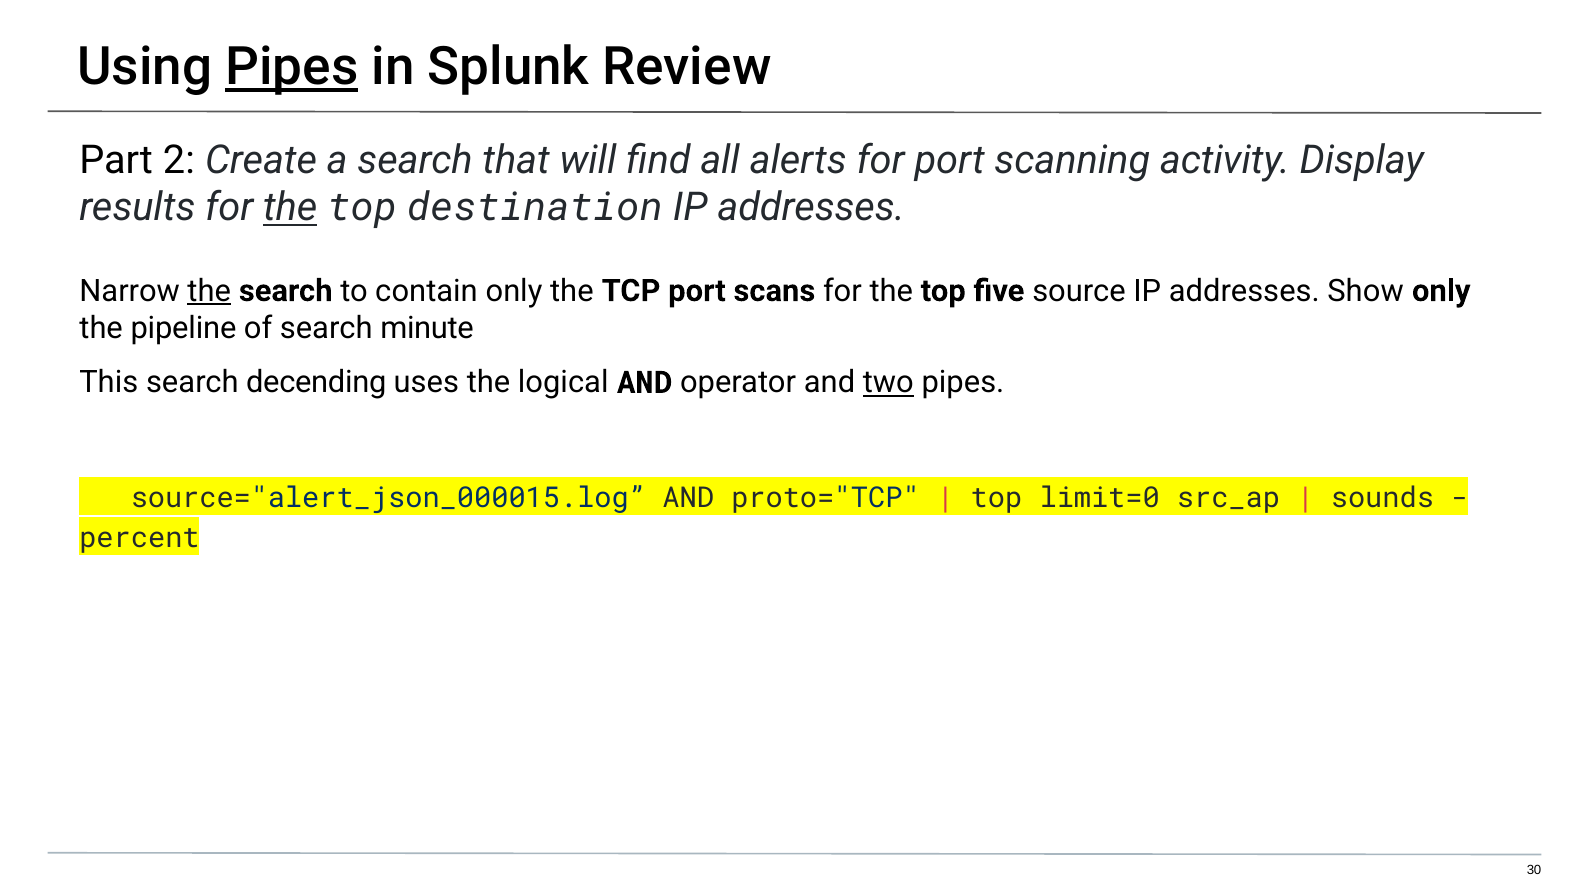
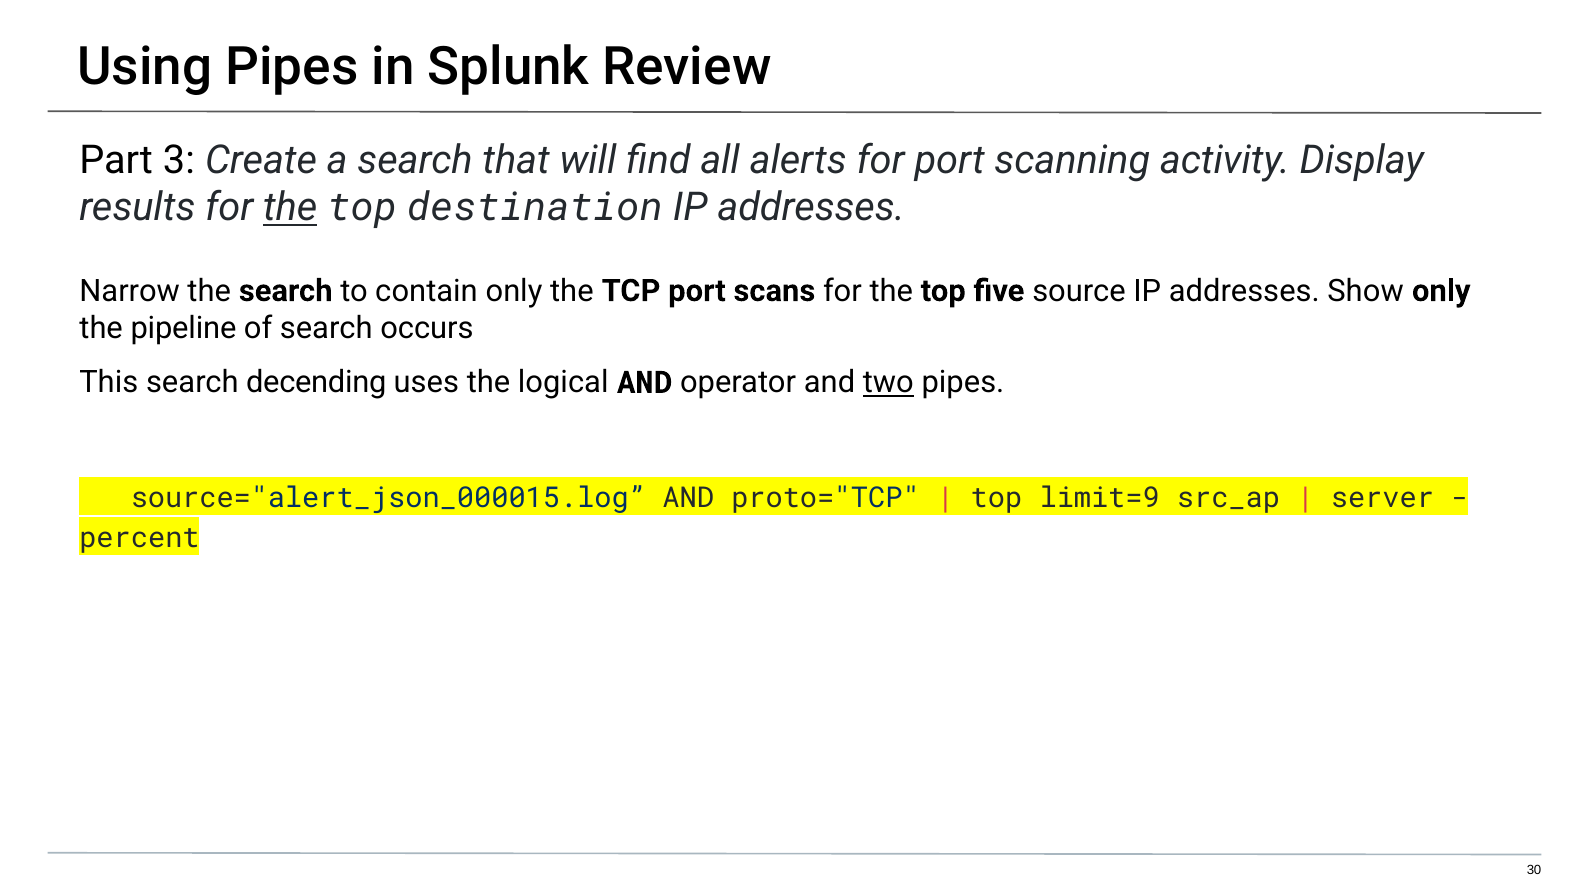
Pipes at (292, 67) underline: present -> none
2: 2 -> 3
the at (209, 291) underline: present -> none
minute: minute -> occurs
limit=0: limit=0 -> limit=9
sounds: sounds -> server
